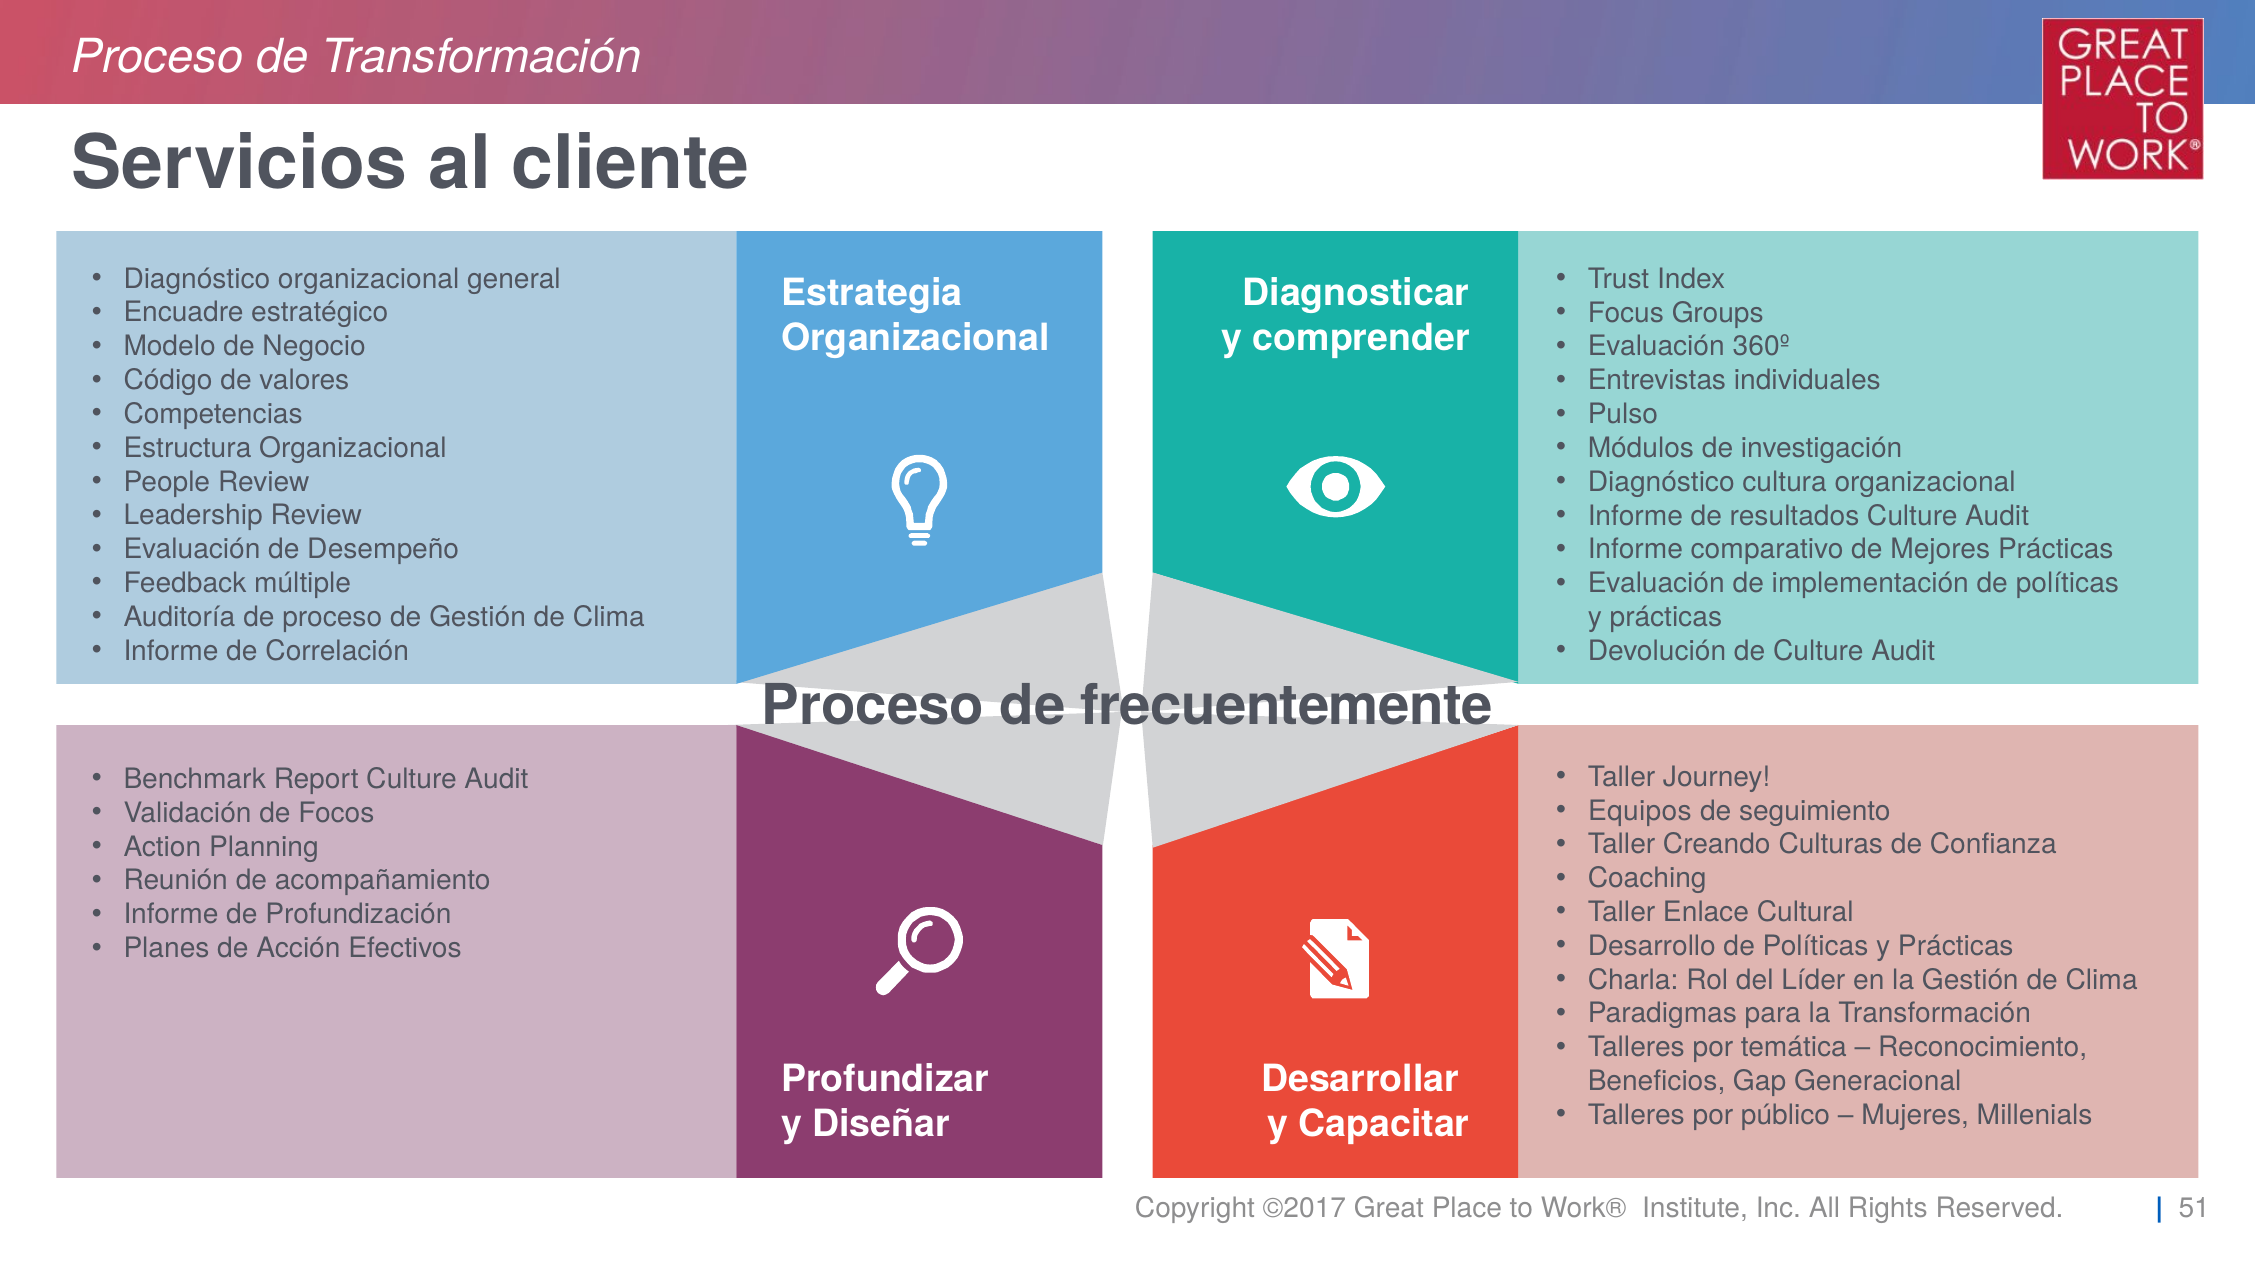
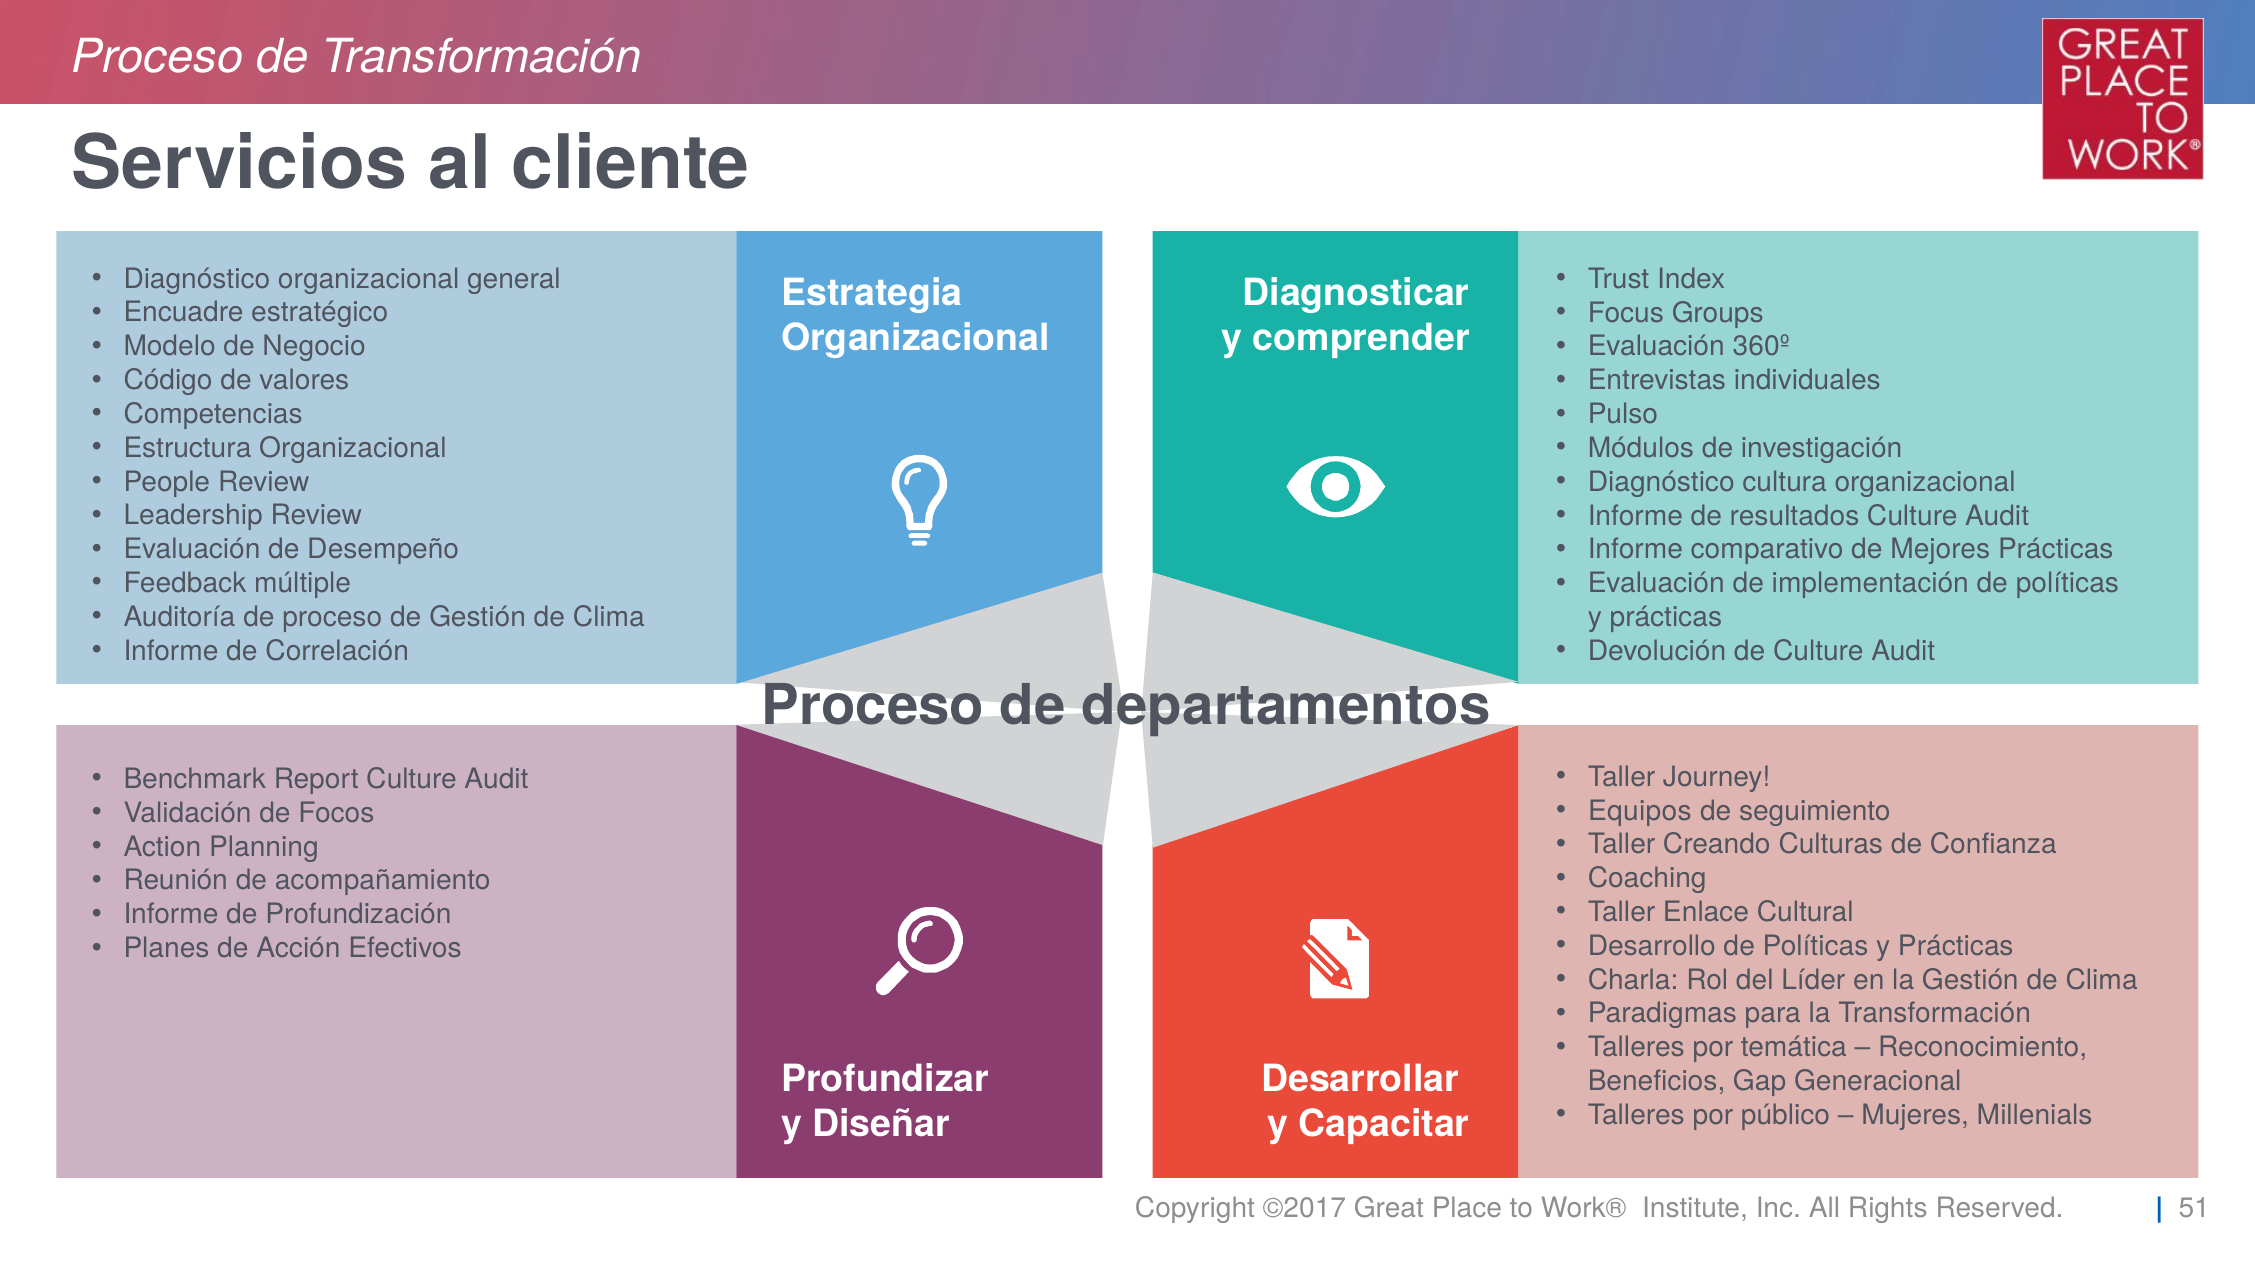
frecuentemente: frecuentemente -> departamentos
